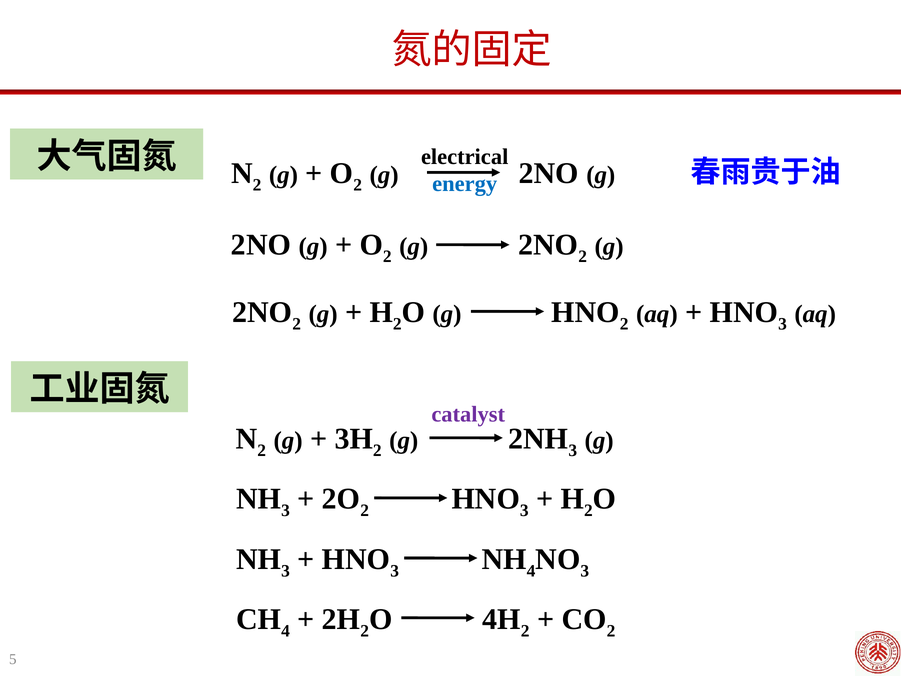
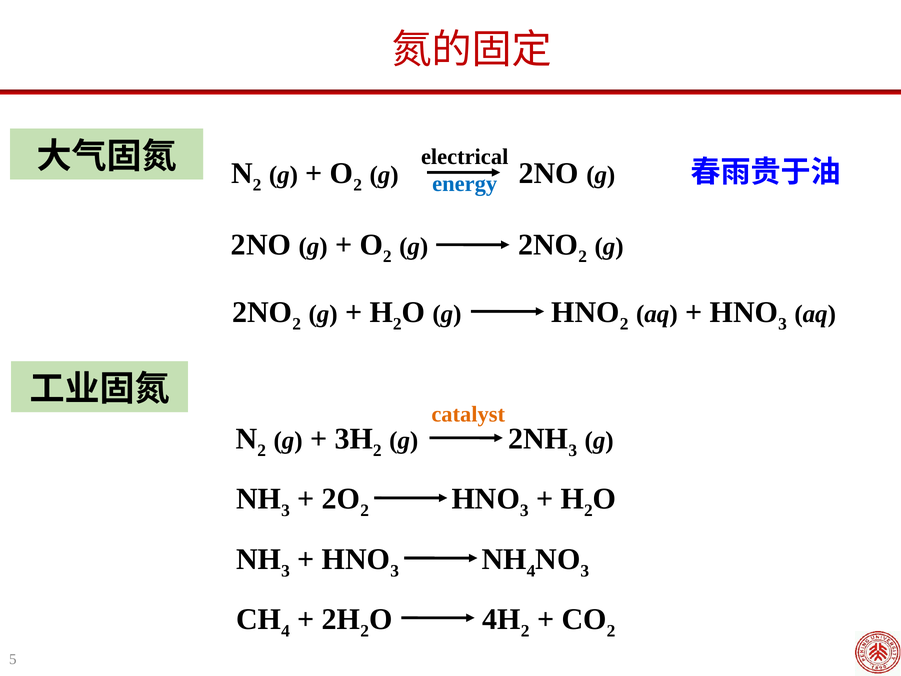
catalyst colour: purple -> orange
